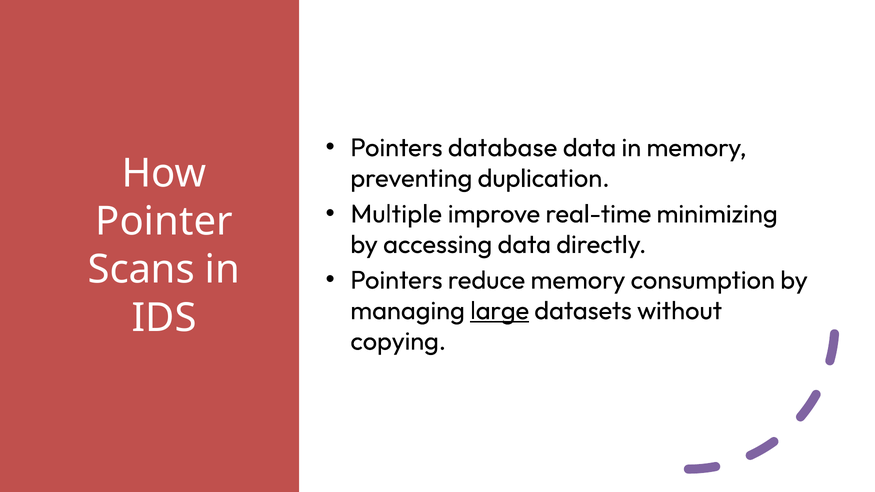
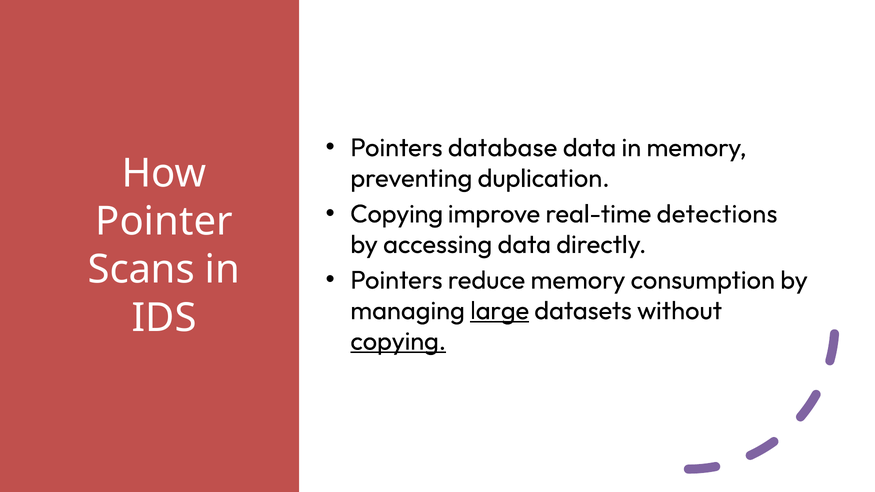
Multiple at (396, 214): Multiple -> Copying
minimizing: minimizing -> detections
copying at (398, 341) underline: none -> present
